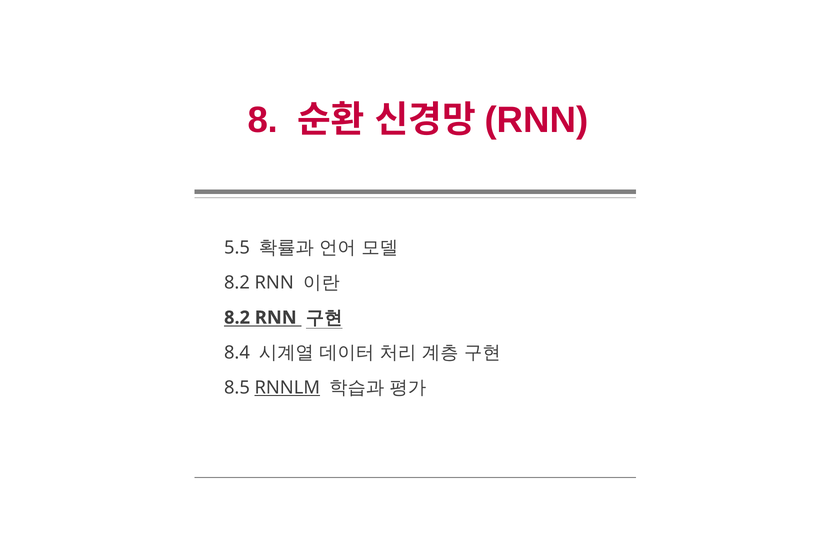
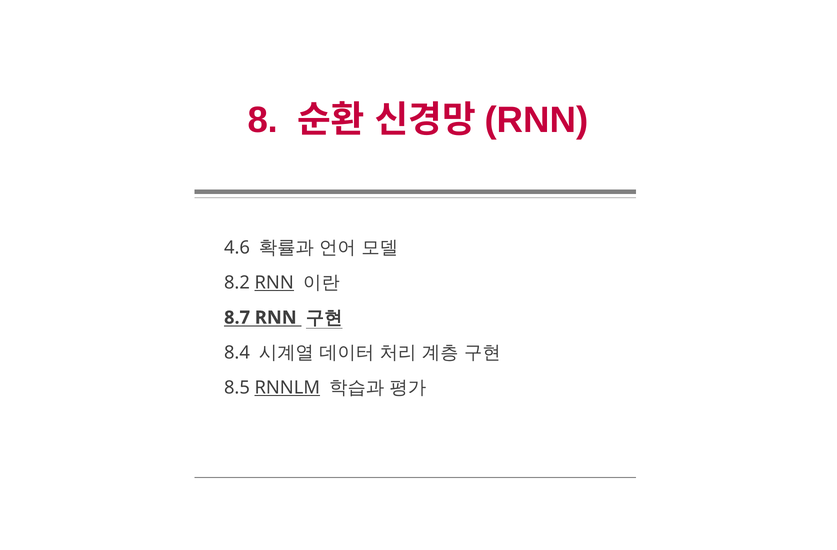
5.5: 5.5 -> 4.6
RNN at (274, 282) underline: none -> present
8.2 at (237, 317): 8.2 -> 8.7
